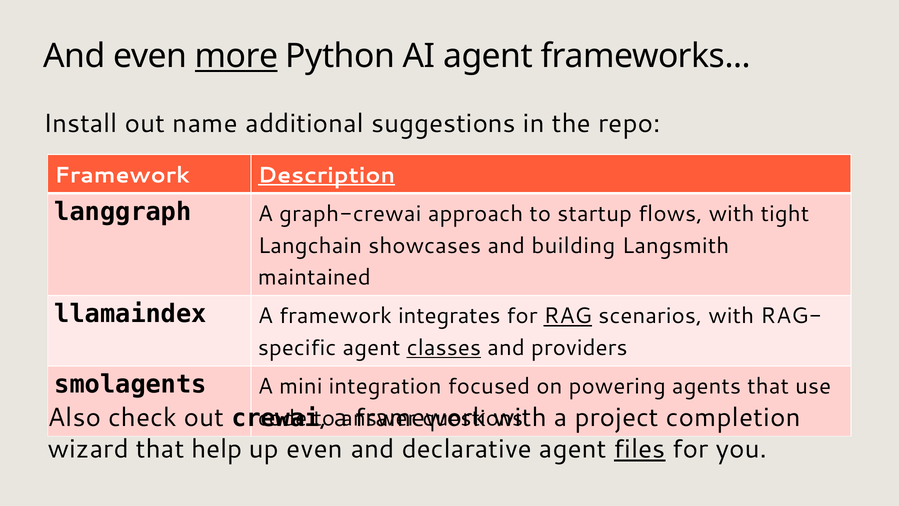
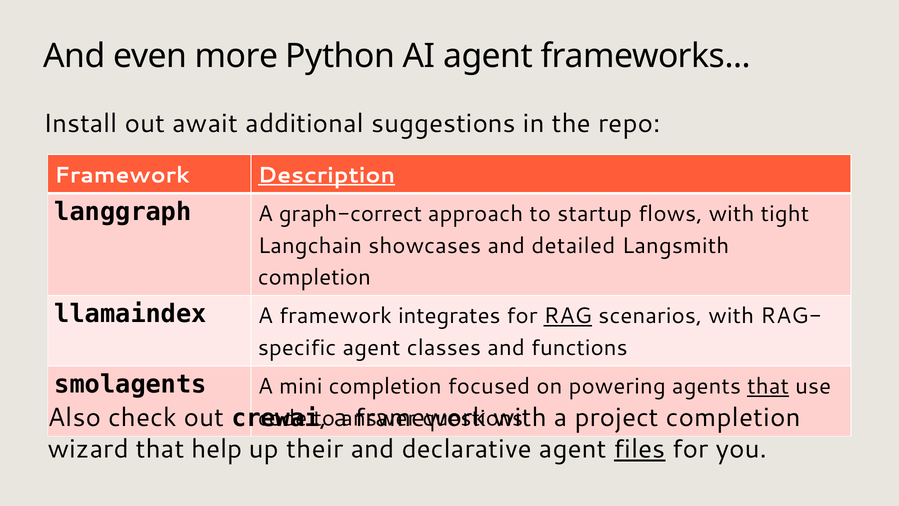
more underline: present -> none
name: name -> await
graph-crewai: graph-crewai -> graph-correct
building: building -> detailed
maintained at (314, 277): maintained -> completion
classes underline: present -> none
providers: providers -> functions
mini integration: integration -> completion
that at (768, 386) underline: none -> present
up even: even -> their
